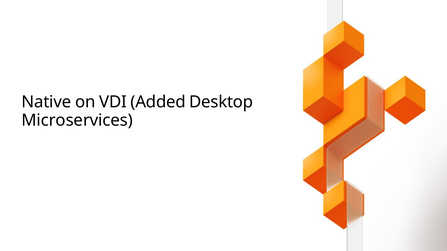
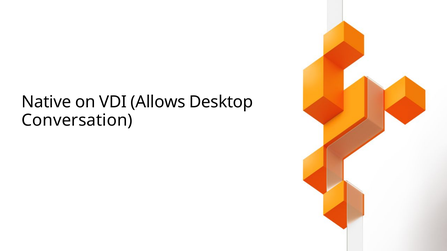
Added: Added -> Allows
Microservices: Microservices -> Conversation
